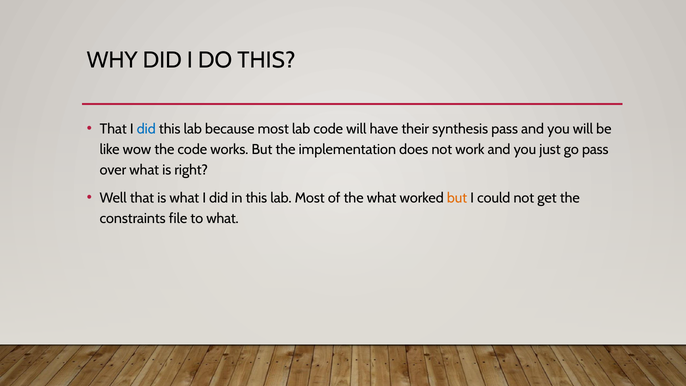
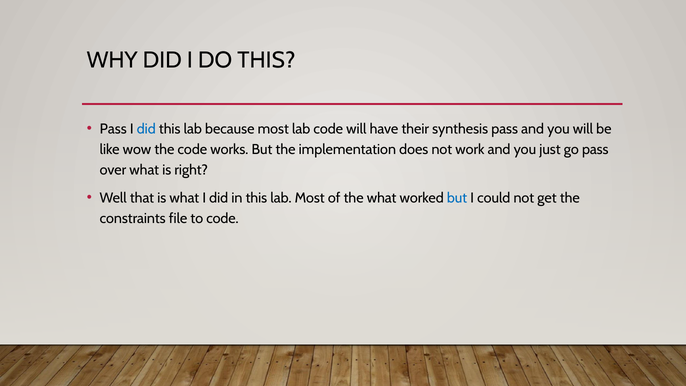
That at (113, 129): That -> Pass
but at (457, 198) colour: orange -> blue
to what: what -> code
